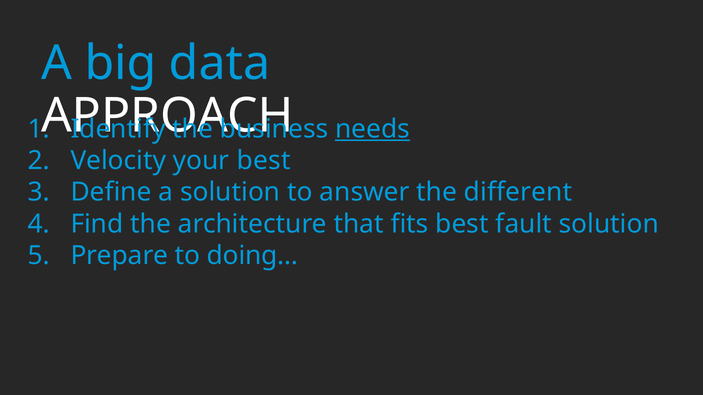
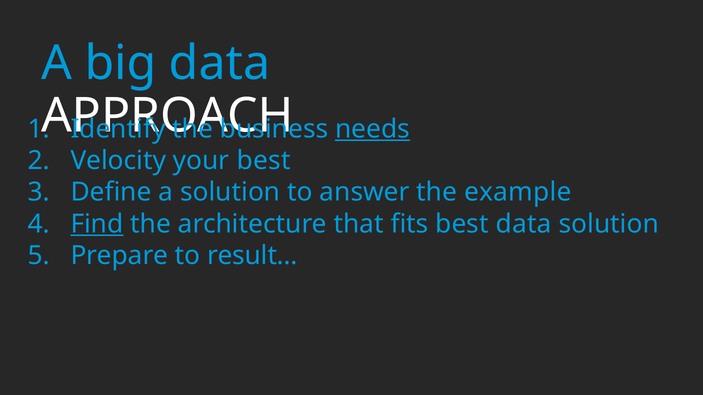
different: different -> example
Find underline: none -> present
best fault: fault -> data
doing…: doing… -> result…
